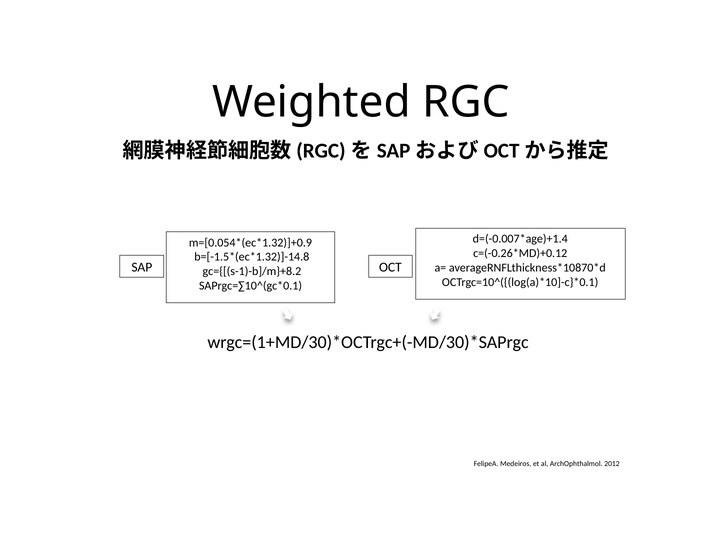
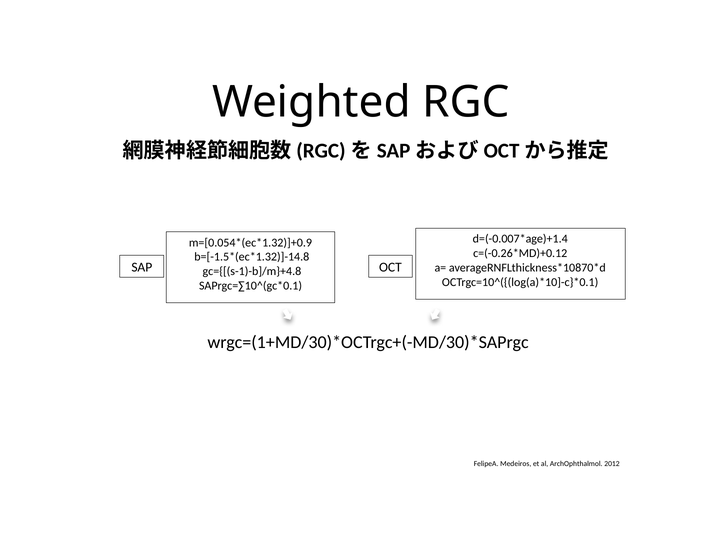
gc={[(s-1)-b]/m}+8.2: gc={[(s-1)-b]/m}+8.2 -> gc={[(s-1)-b]/m}+4.8
